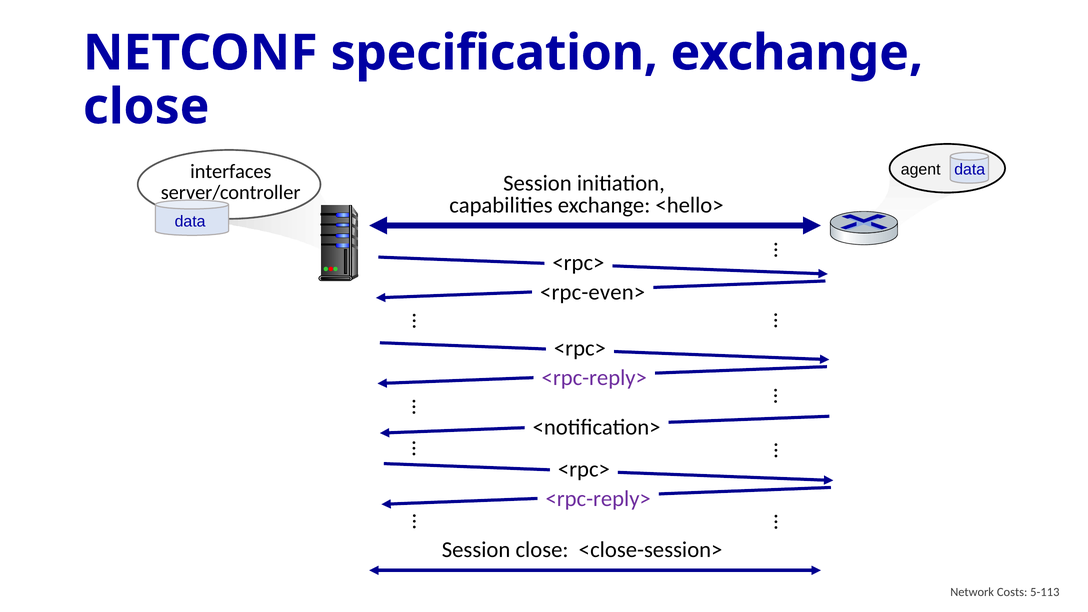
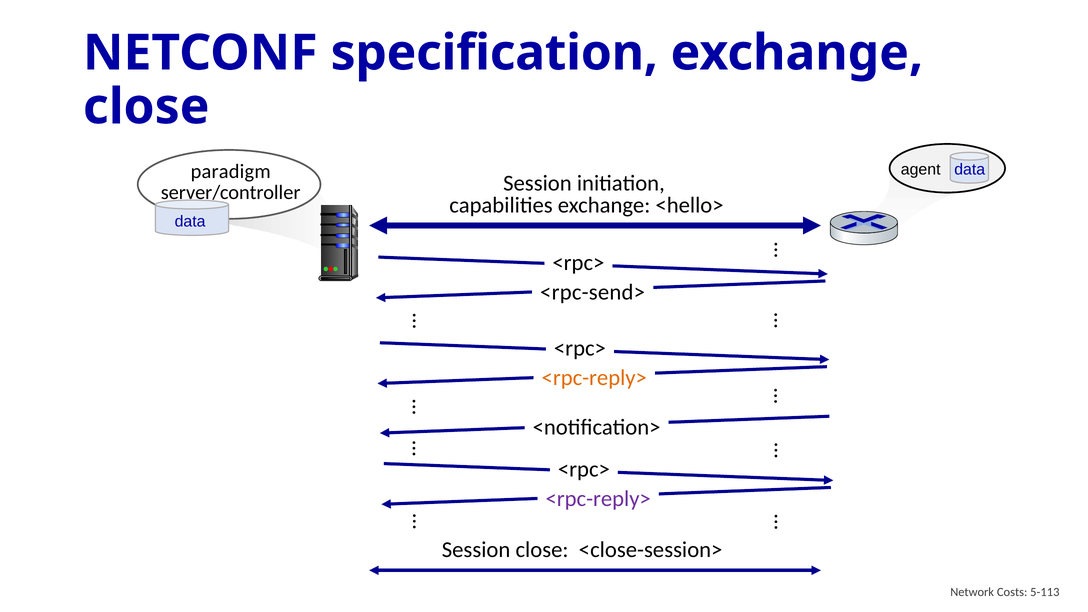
interfaces: interfaces -> paradigm
<rpc-even>: <rpc-even> -> <rpc-send>
<rpc-reply> at (594, 378) colour: purple -> orange
